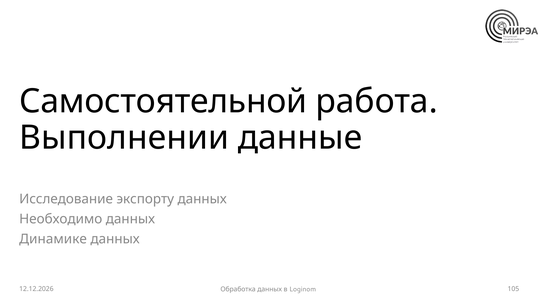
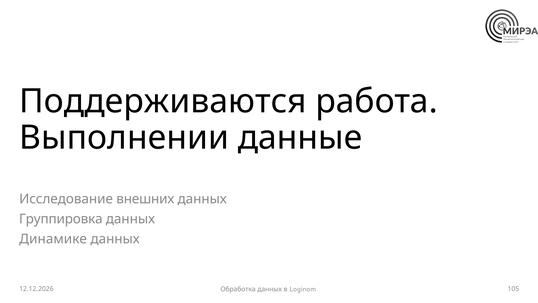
Самостоятельной: Самостоятельной -> Поддерживаются
экспорту: экспорту -> внешних
Необходимо: Необходимо -> Группировка
